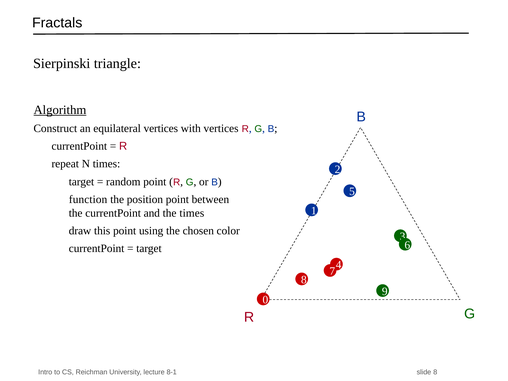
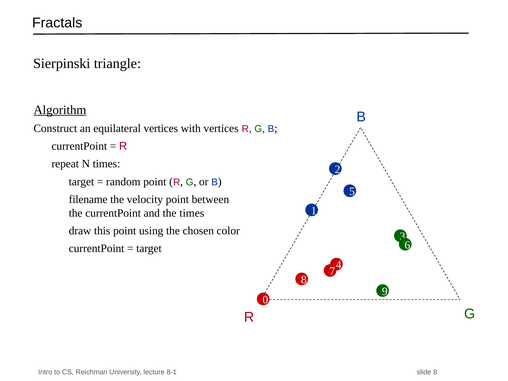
function: function -> filename
position: position -> velocity
